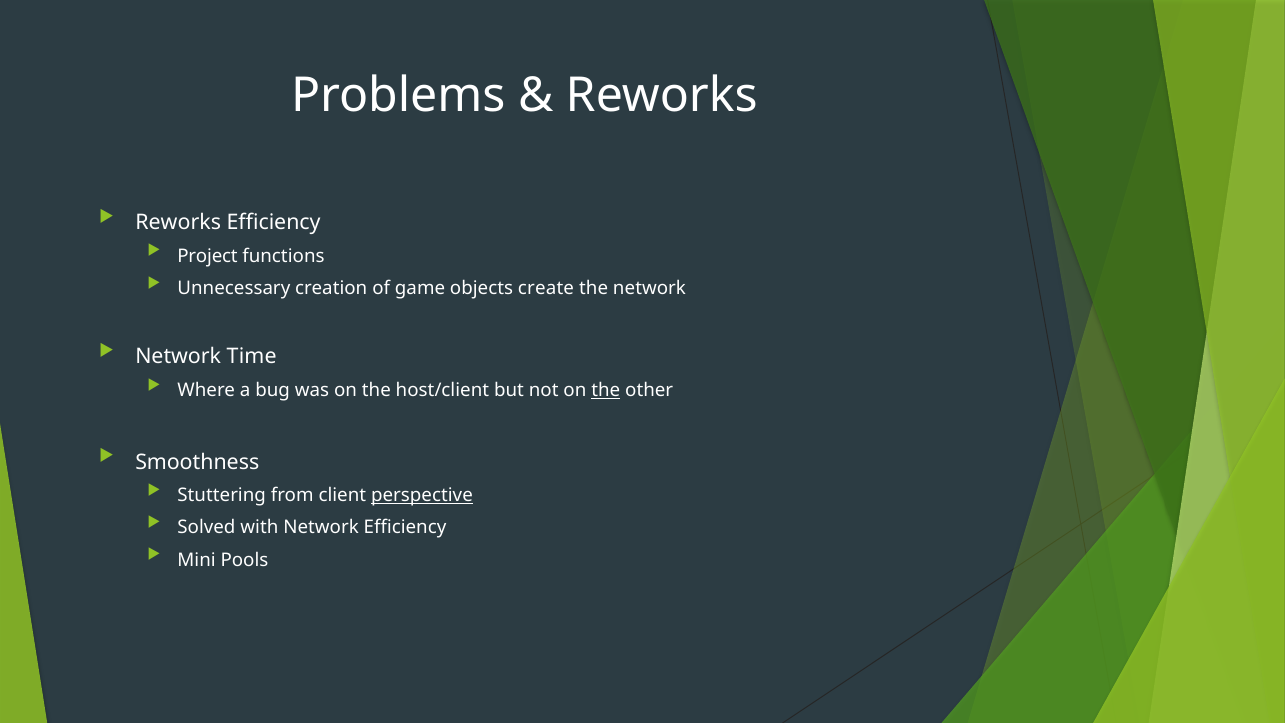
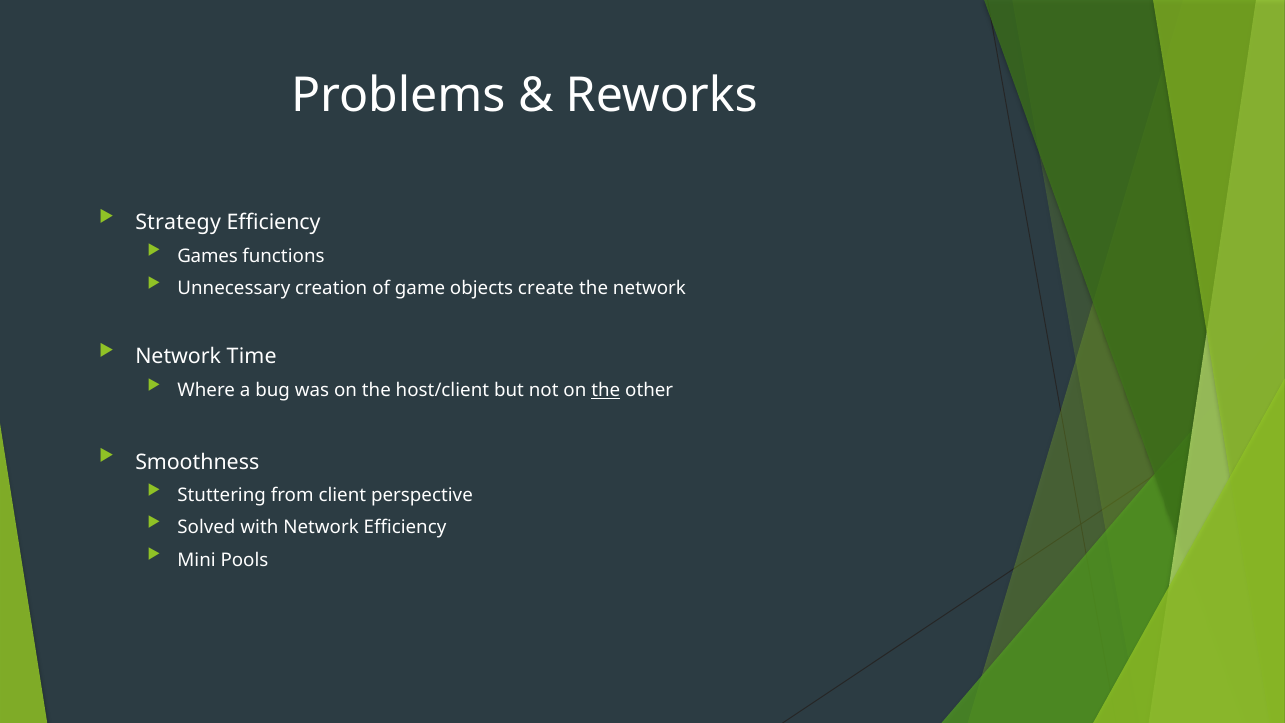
Reworks at (178, 223): Reworks -> Strategy
Project: Project -> Games
perspective underline: present -> none
